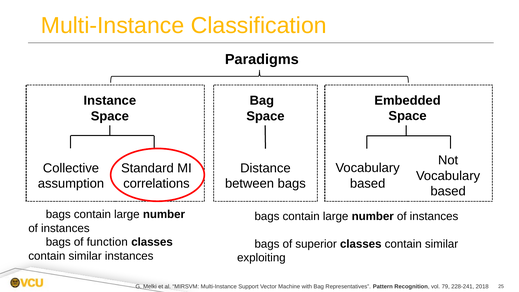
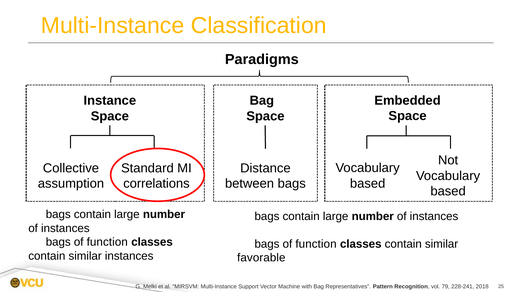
superior at (316, 244): superior -> function
exploiting: exploiting -> favorable
